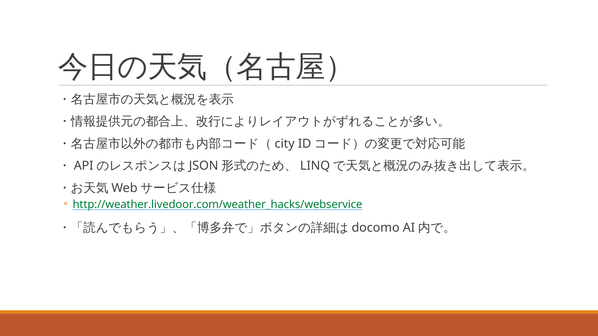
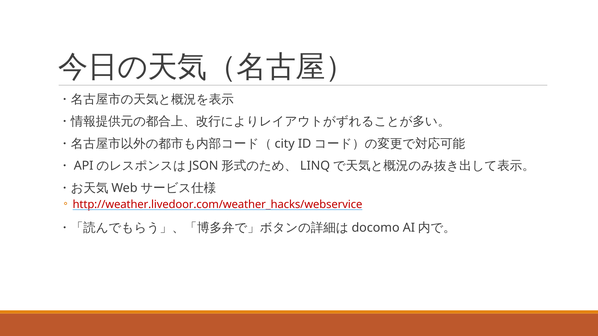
http://weather.livedoor.com/weather_hacks/webservice colour: green -> red
